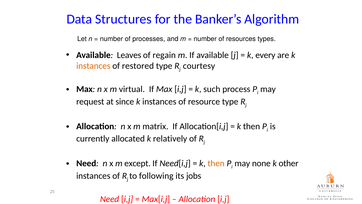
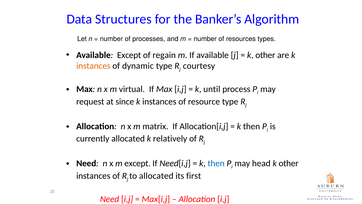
Available Leaves: Leaves -> Except
every at (265, 55): every -> other
restored: restored -> dynamic
such: such -> until
then at (216, 163) colour: orange -> blue
none: none -> head
to following: following -> allocated
jobs: jobs -> first
